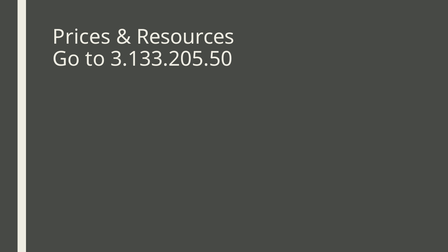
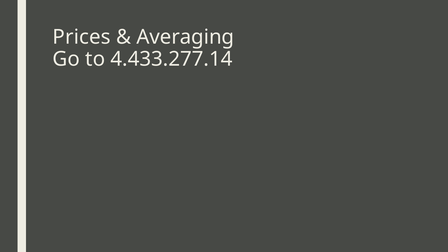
Resources: Resources -> Averaging
3.133.205.50: 3.133.205.50 -> 4.433.277.14
